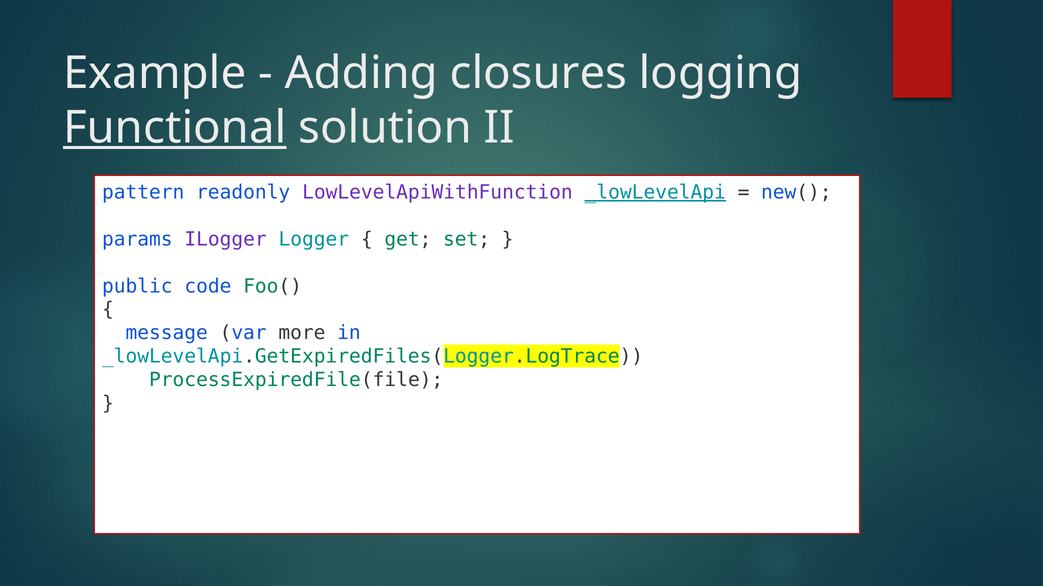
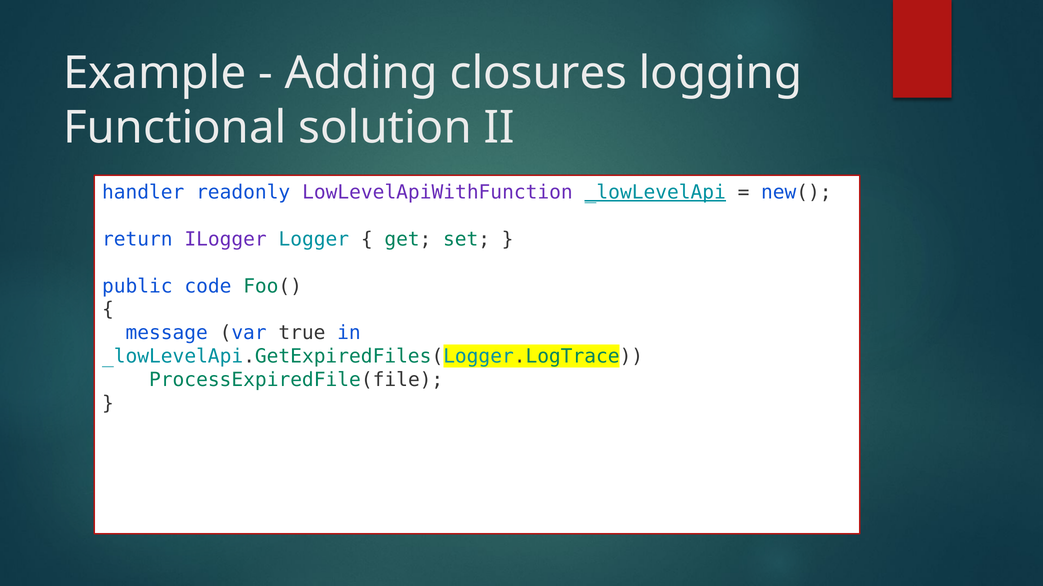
Functional underline: present -> none
pattern: pattern -> handler
params: params -> return
more: more -> true
